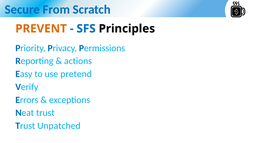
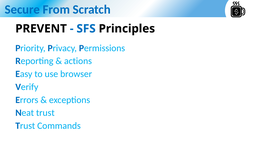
PREVENT colour: orange -> black
pretend: pretend -> browser
Unpatched: Unpatched -> Commands
